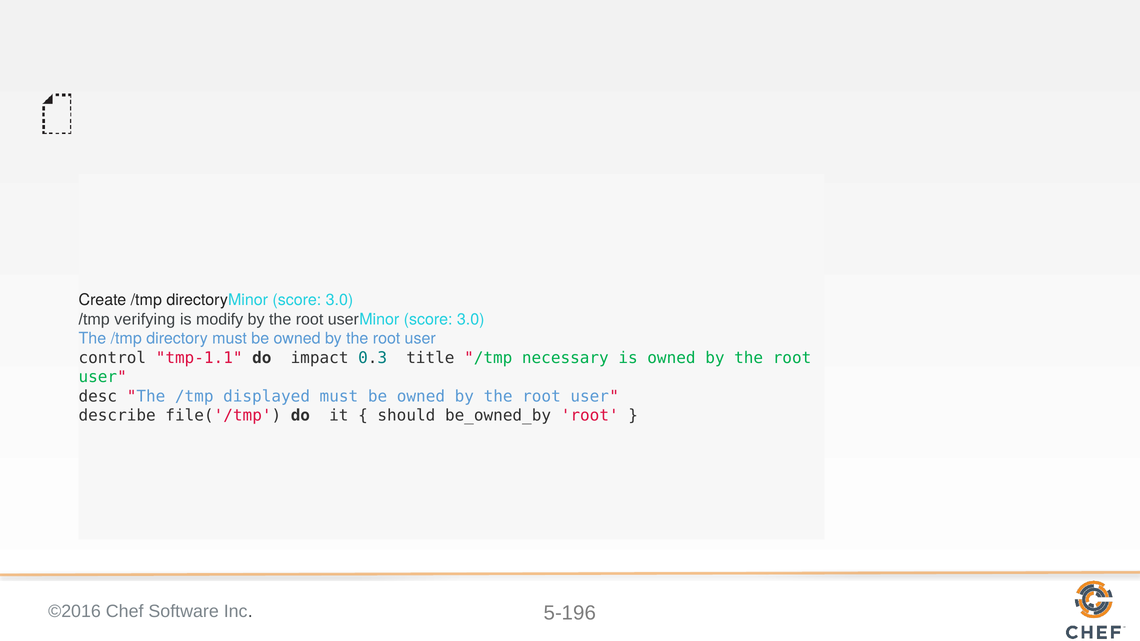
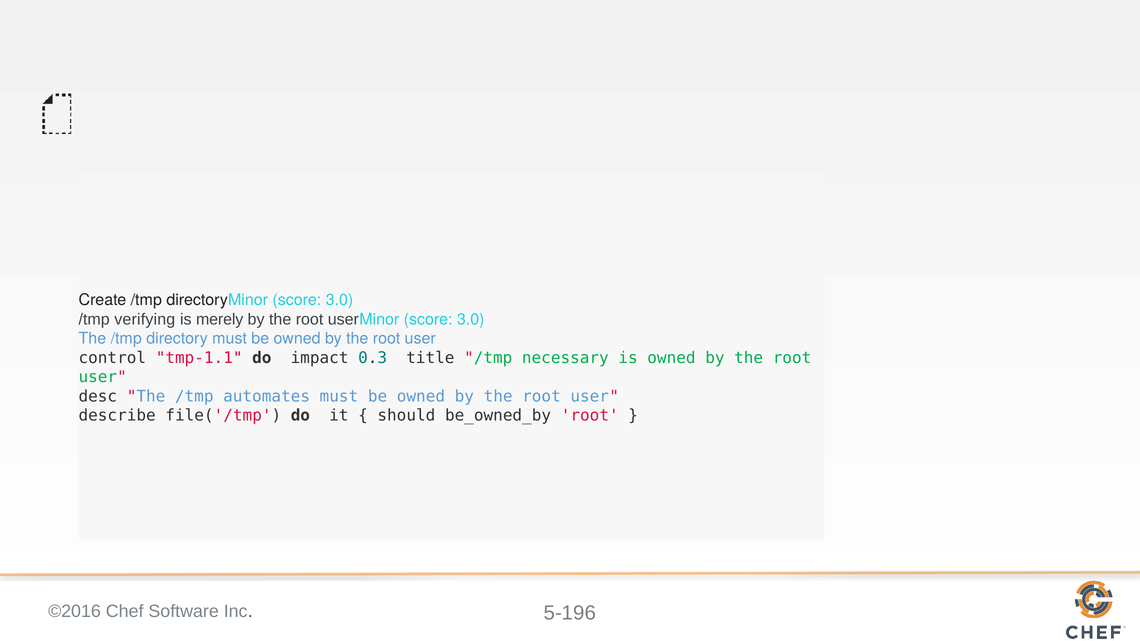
modify: modify -> merely
displayed: displayed -> automates
